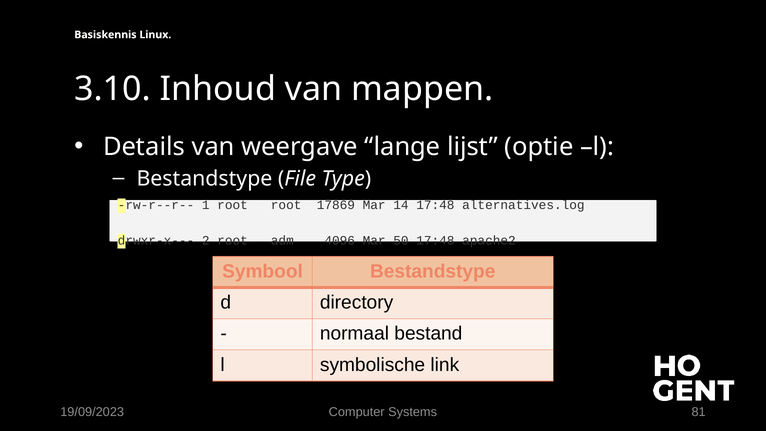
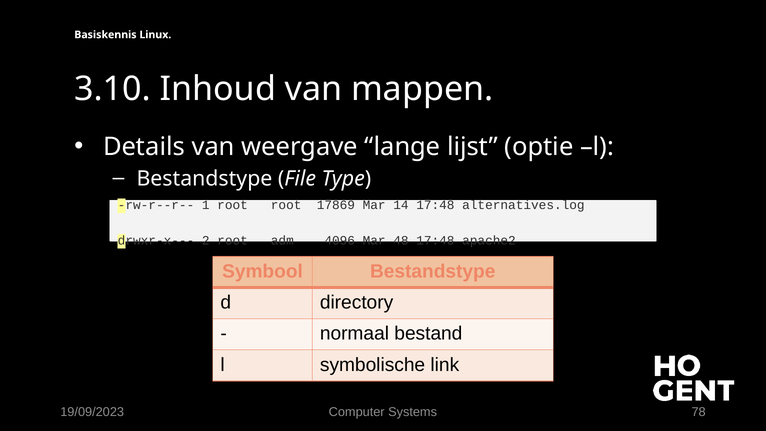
50: 50 -> 48
81: 81 -> 78
